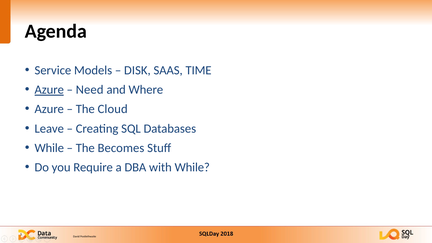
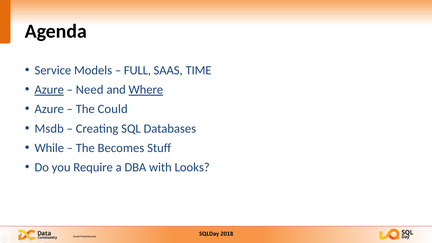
DISK: DISK -> FULL
Where underline: none -> present
Cloud: Cloud -> Could
Leave: Leave -> Msdb
with While: While -> Looks
